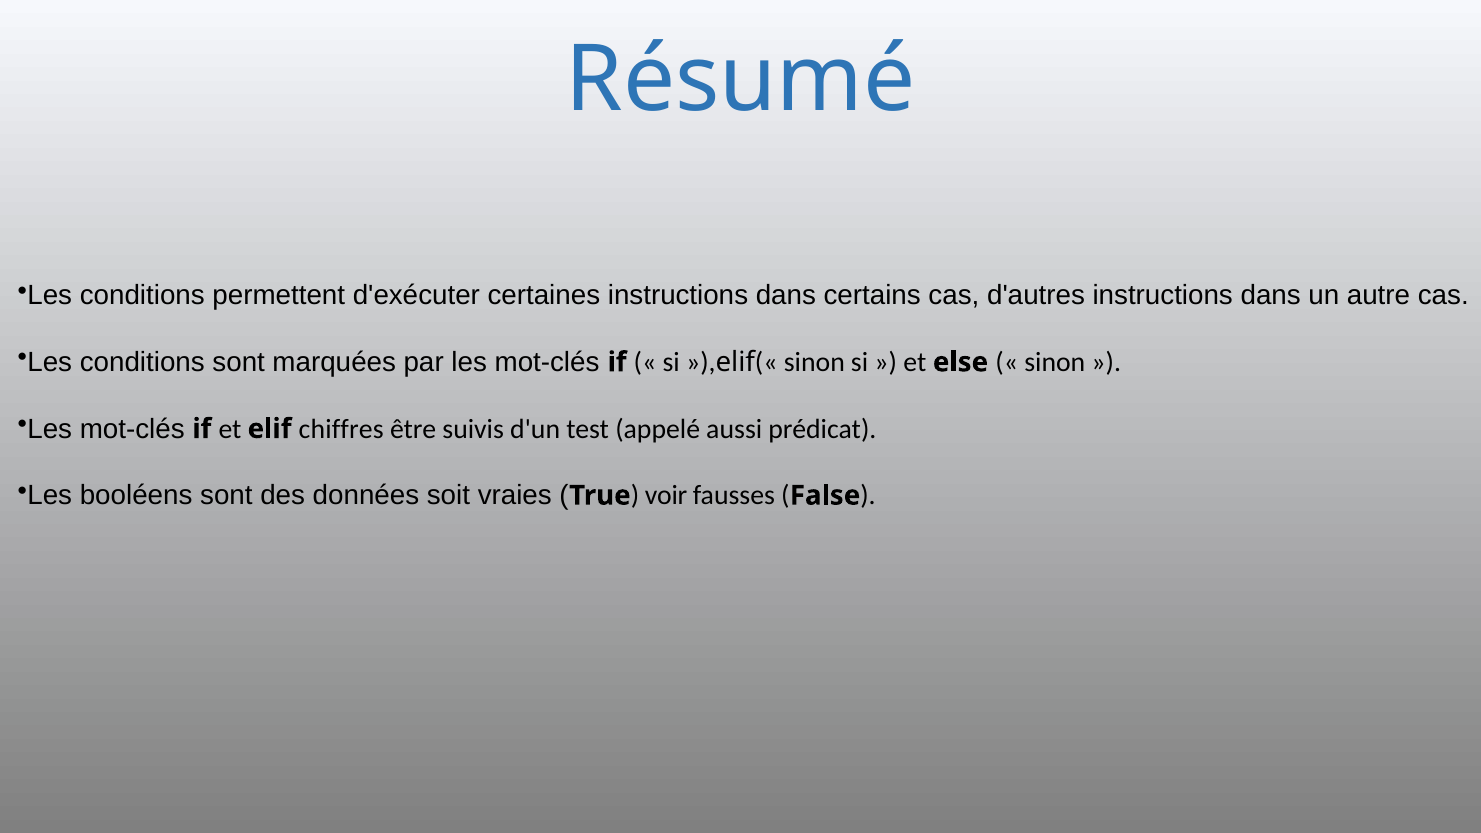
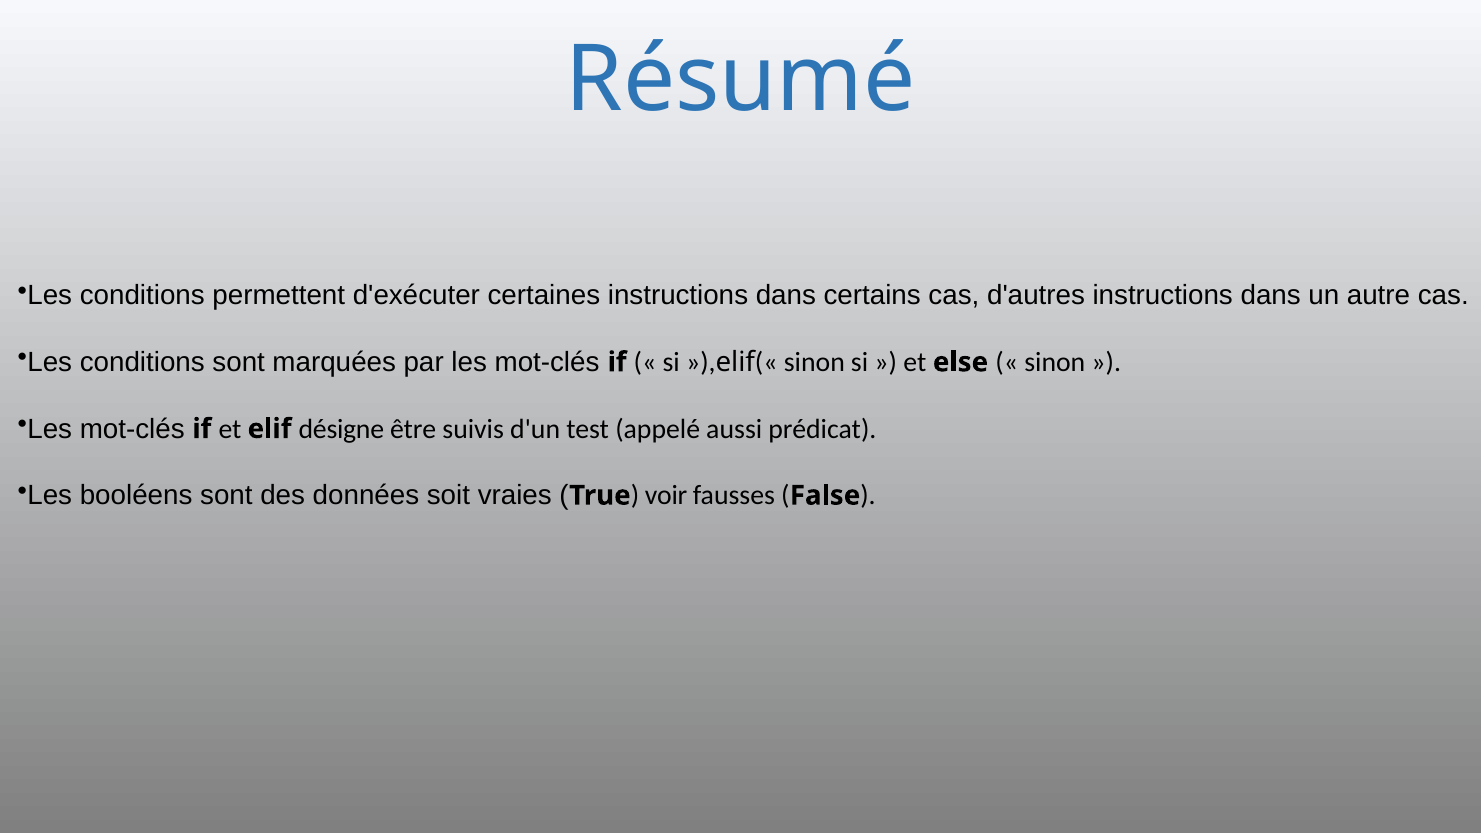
chiffres: chiffres -> désigne
